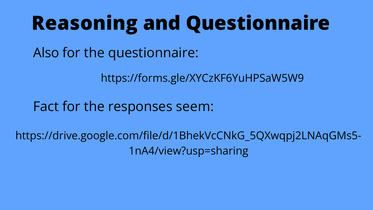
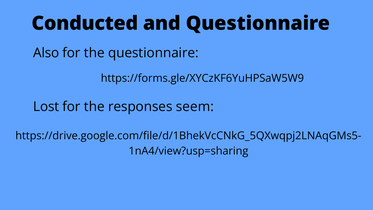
Reasoning: Reasoning -> Conducted
Fact: Fact -> Lost
